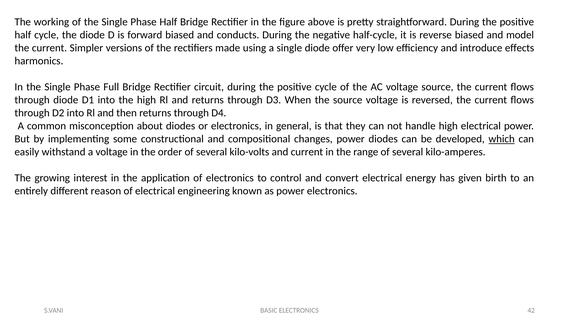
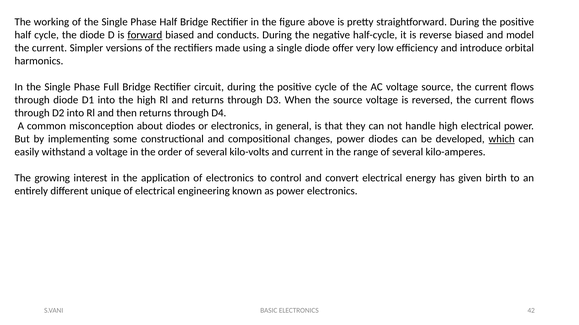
forward underline: none -> present
effects: effects -> orbital
reason: reason -> unique
